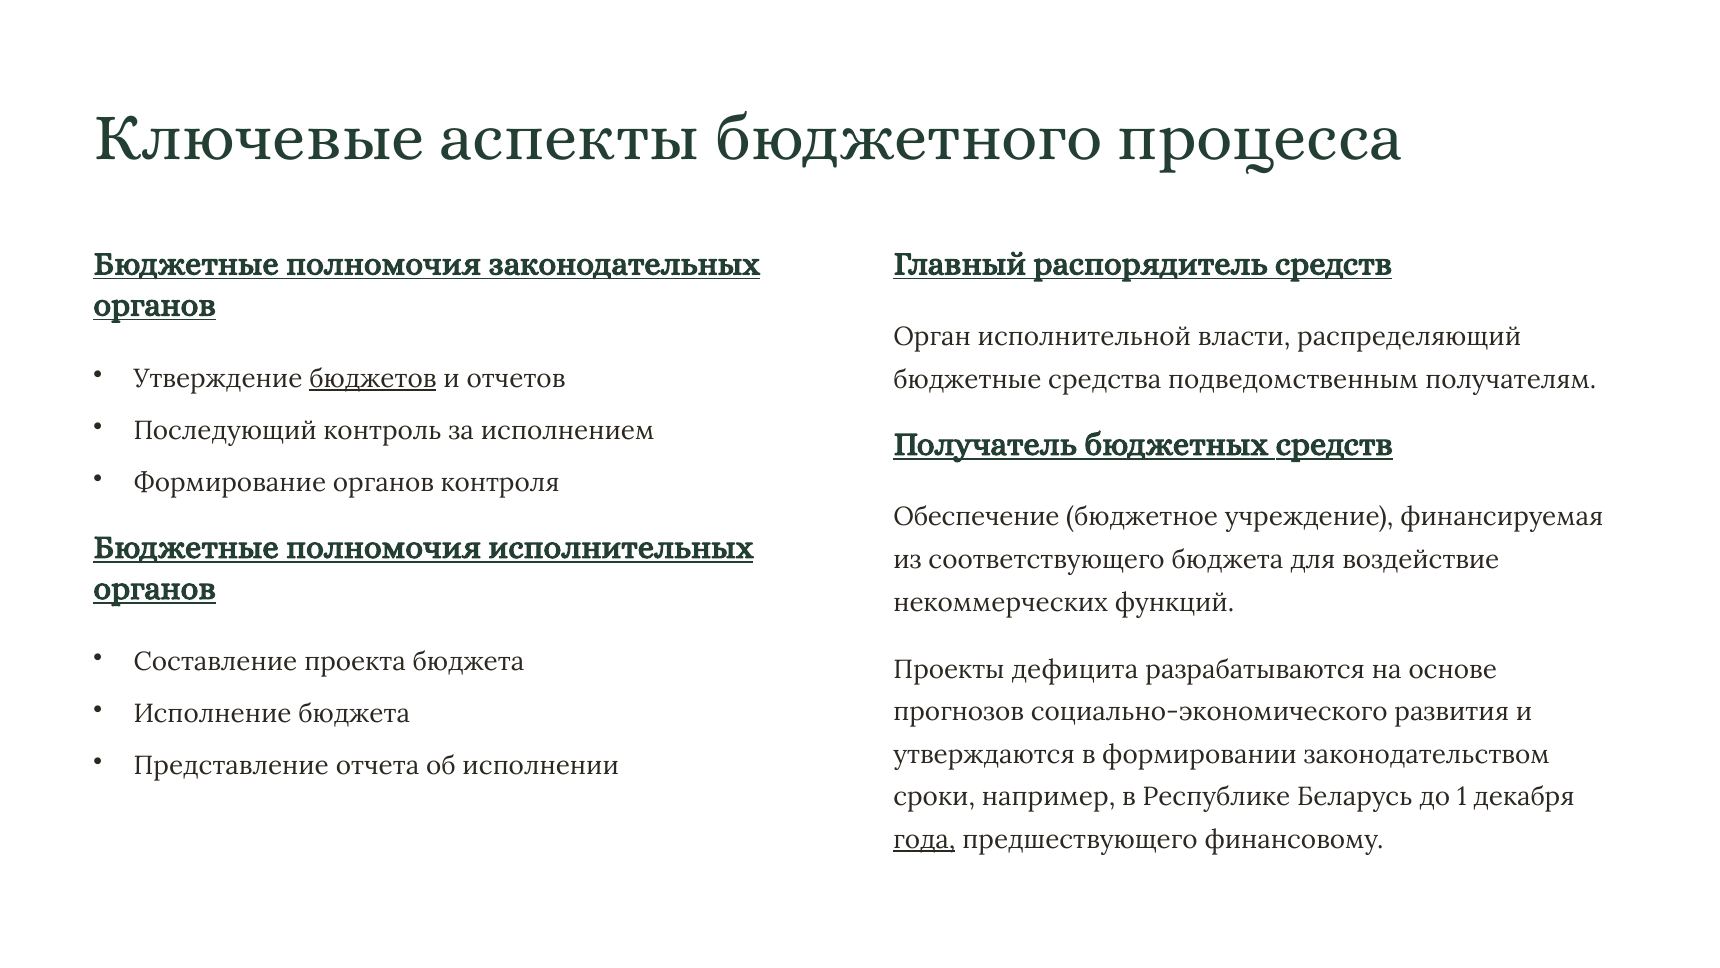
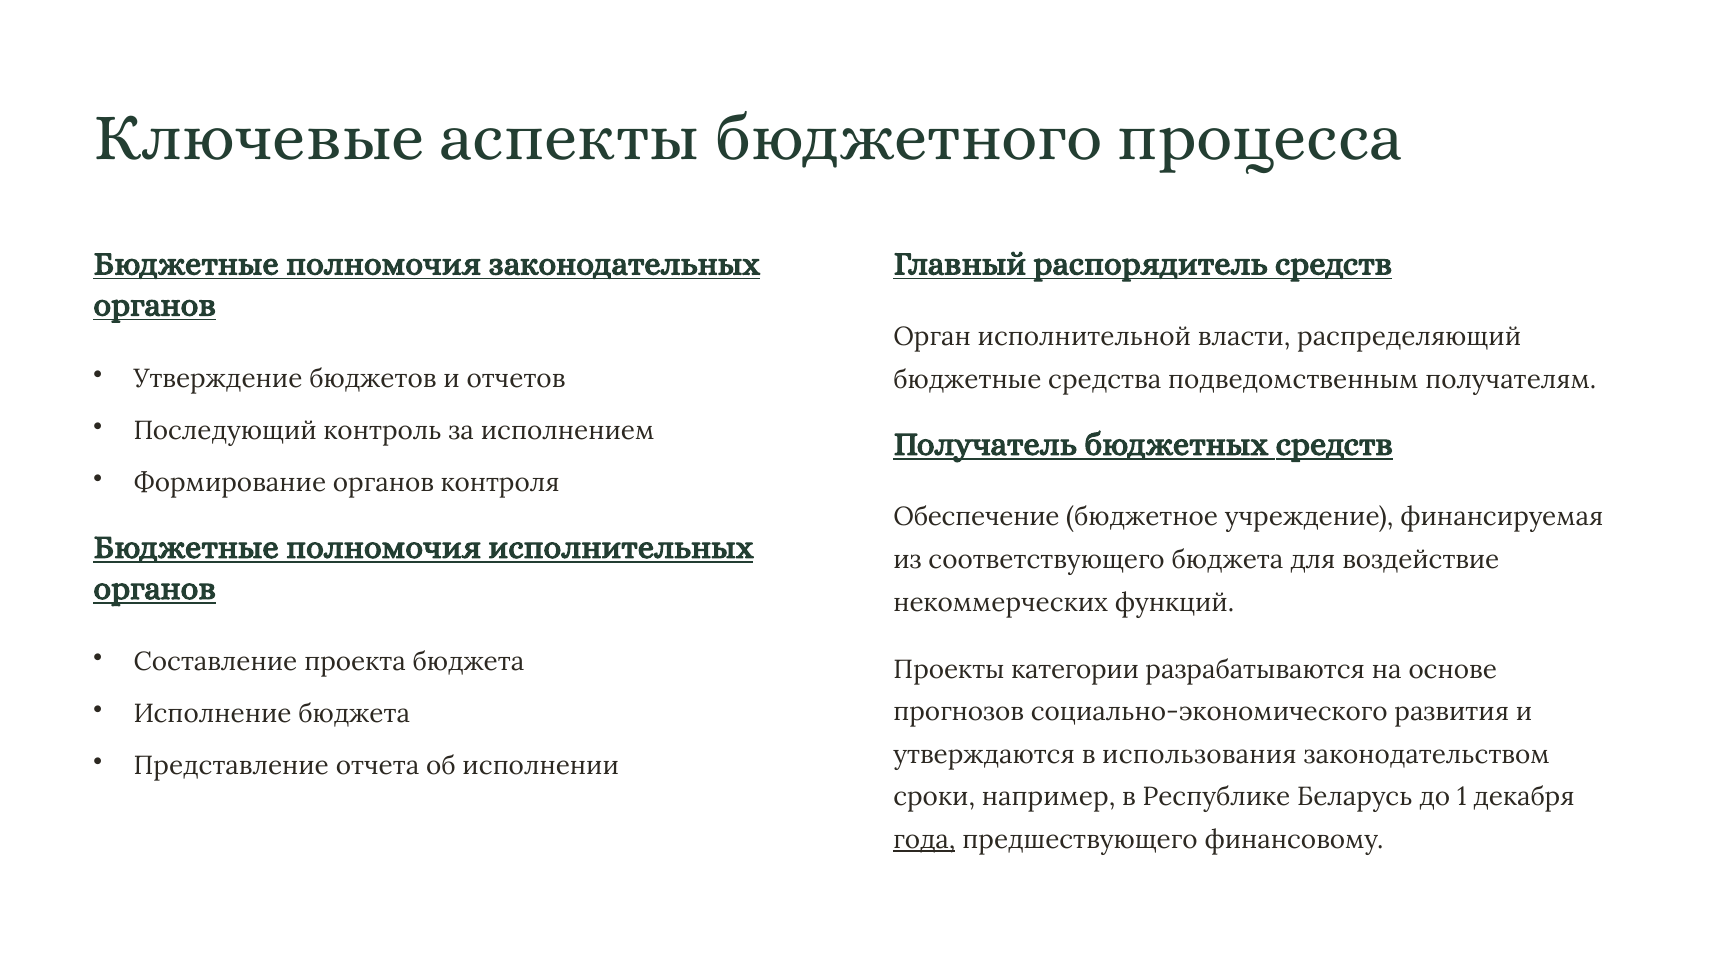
бюджетов underline: present -> none
дефицита: дефицита -> категории
формировании: формировании -> использования
